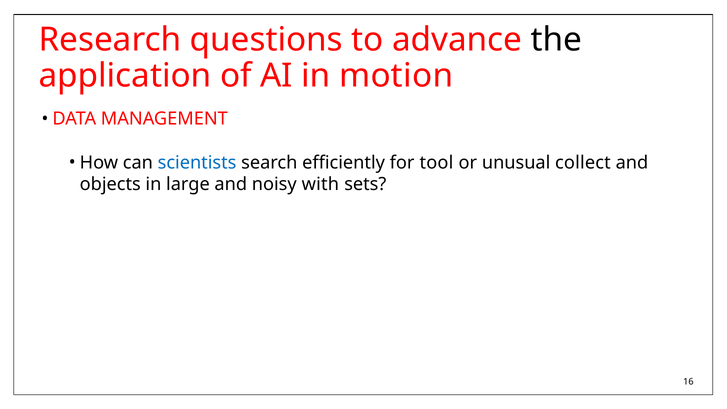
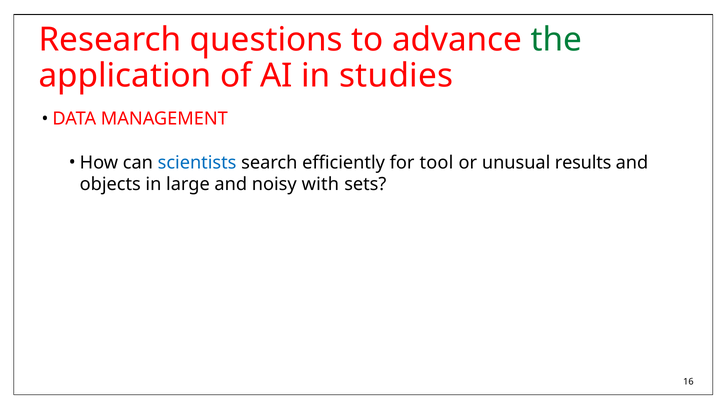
the colour: black -> green
motion: motion -> studies
collect: collect -> results
